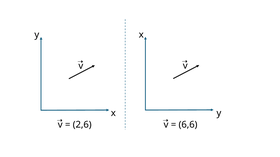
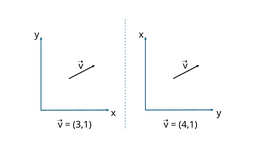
2,6: 2,6 -> 3,1
6,6: 6,6 -> 4,1
